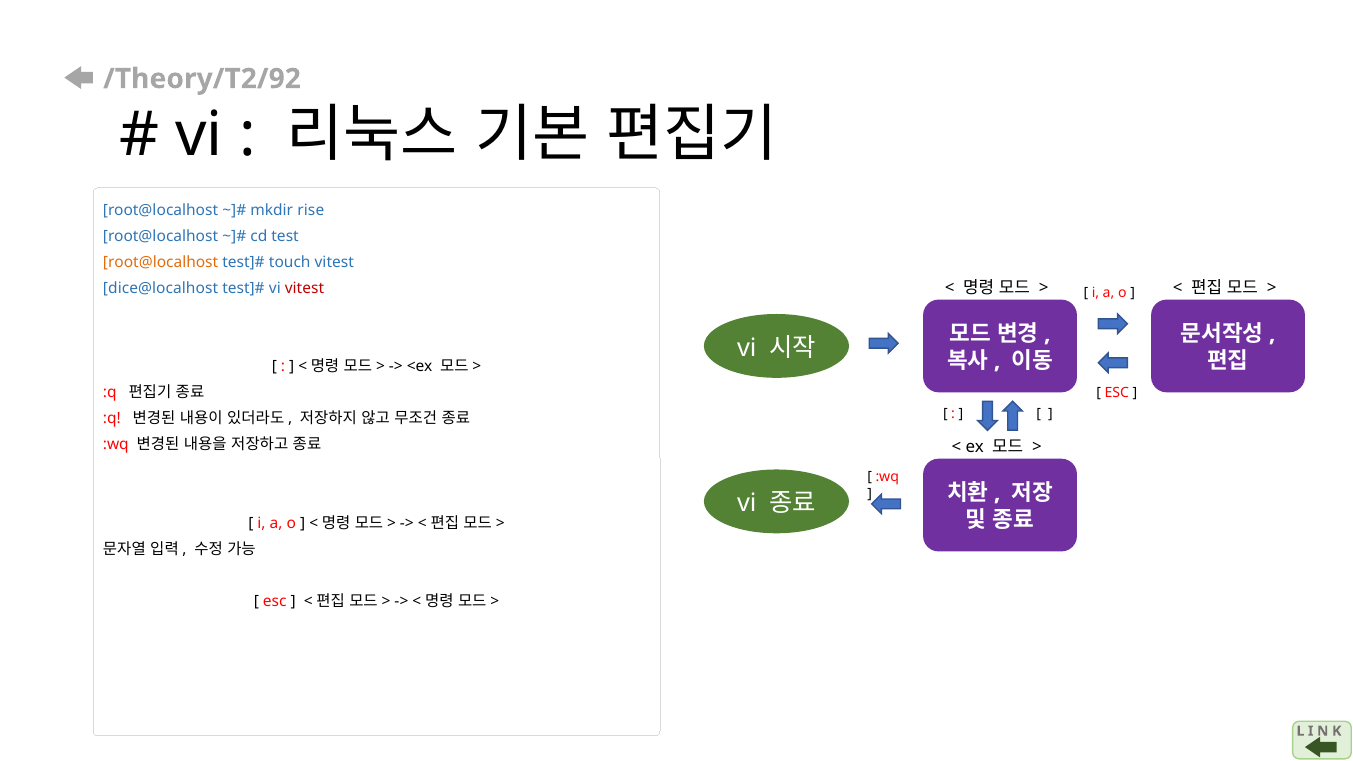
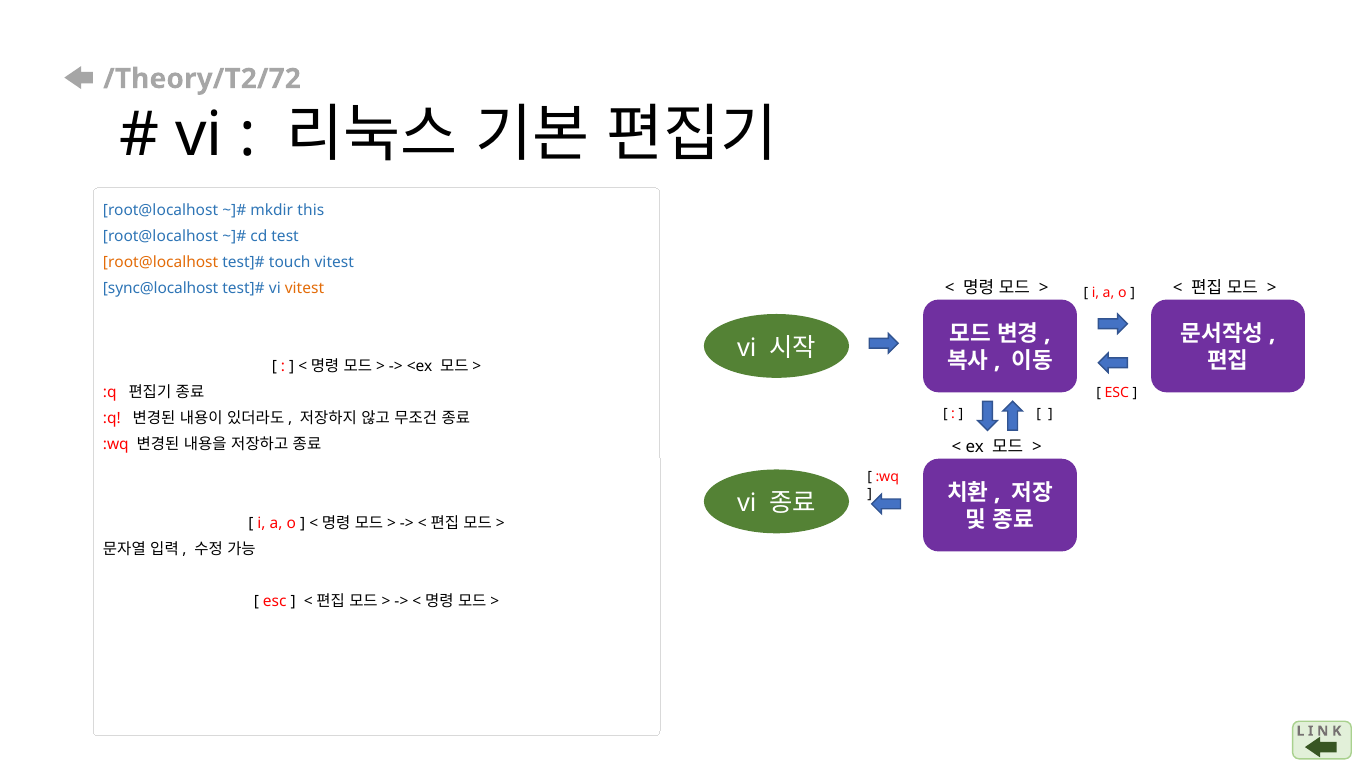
/Theory/T2/92: /Theory/T2/92 -> /Theory/T2/72
rise: rise -> this
dice@localhost: dice@localhost -> sync@localhost
vitest at (304, 289) colour: red -> orange
